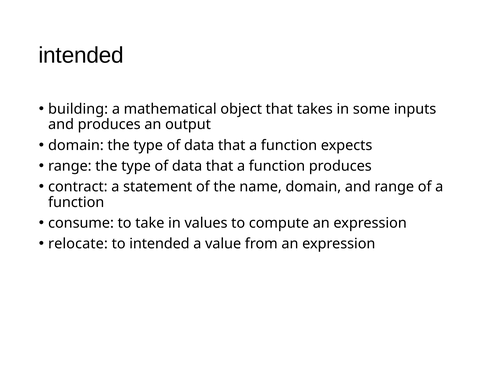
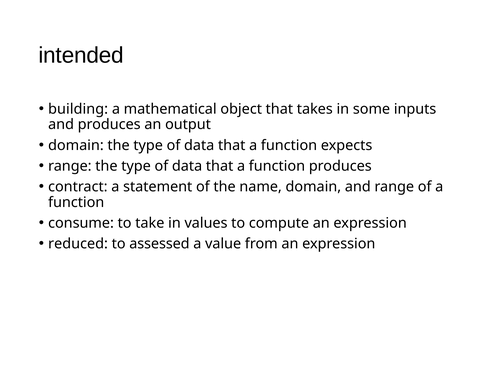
relocate: relocate -> reduced
to intended: intended -> assessed
